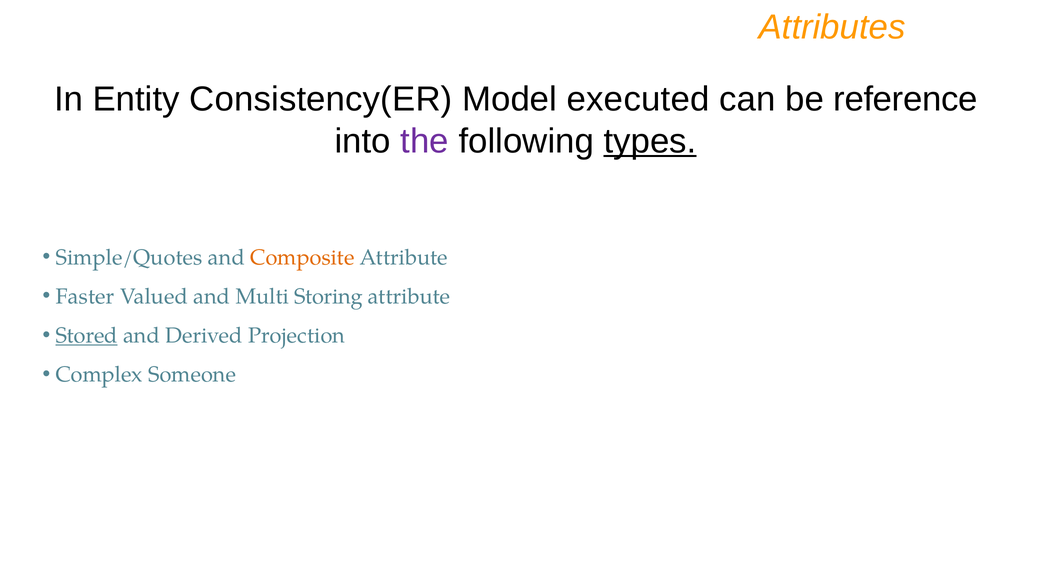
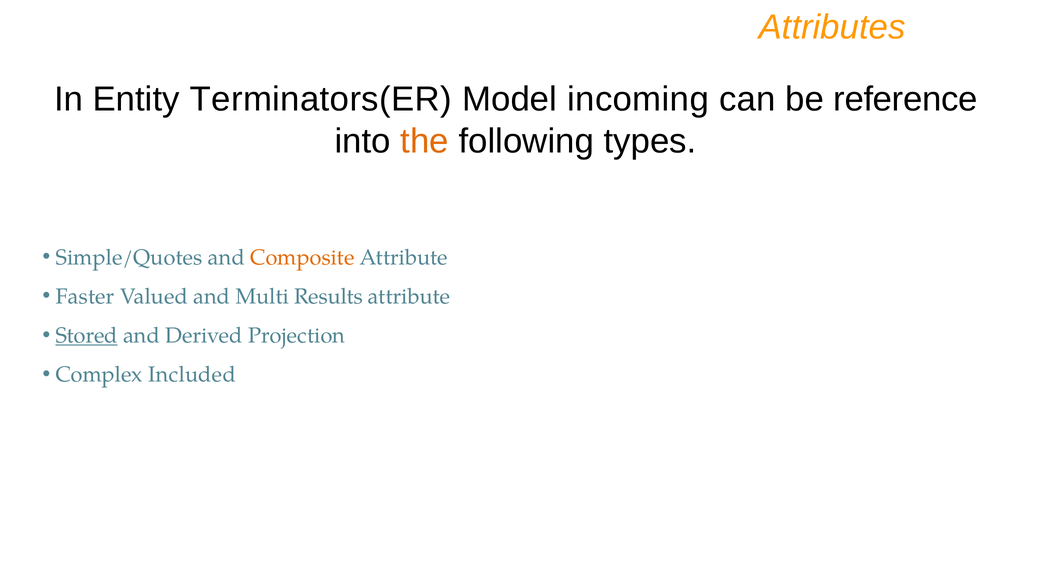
Consistency(ER: Consistency(ER -> Terminators(ER
executed: executed -> incoming
the colour: purple -> orange
types underline: present -> none
Storing: Storing -> Results
Someone: Someone -> Included
